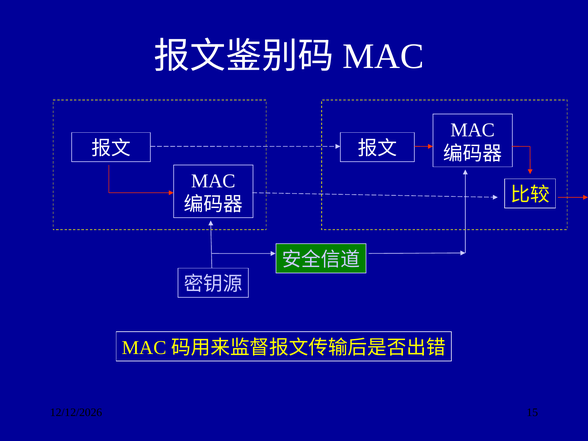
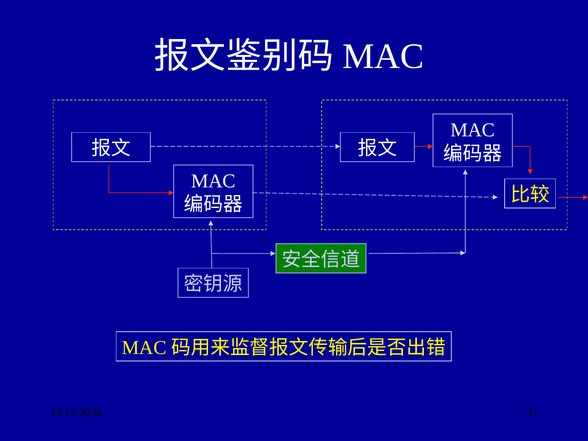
15: 15 -> 51
